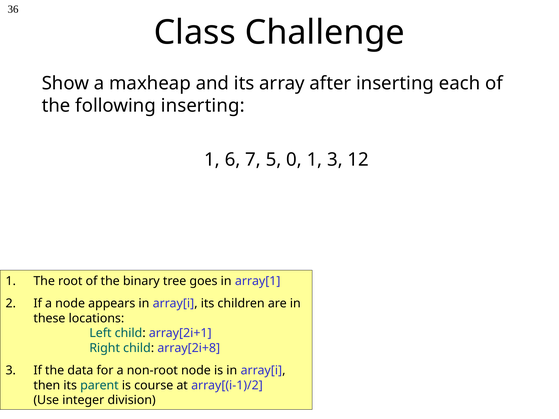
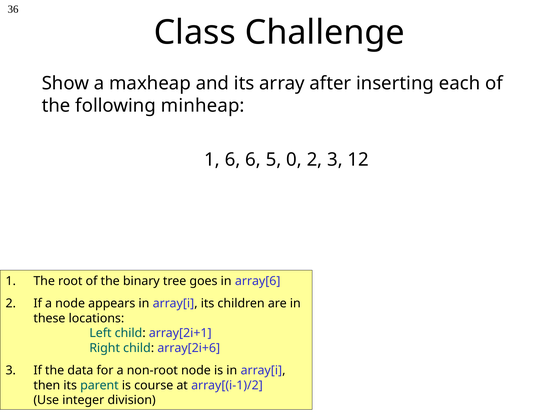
following inserting: inserting -> minheap
6 7: 7 -> 6
0 1: 1 -> 2
array[1: array[1 -> array[6
array[2i+8: array[2i+8 -> array[2i+6
